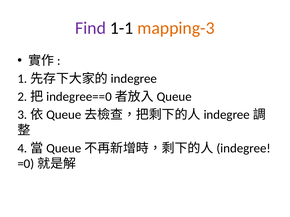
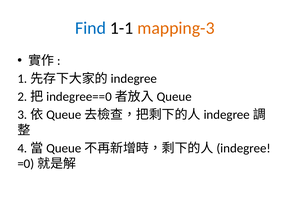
Find colour: purple -> blue
